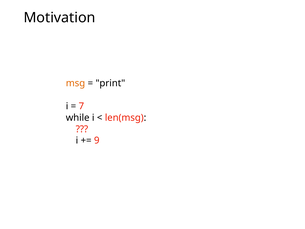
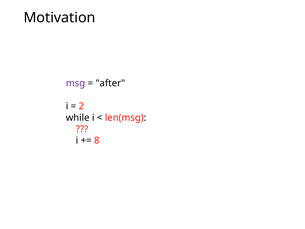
msg colour: orange -> purple
print: print -> after
7: 7 -> 2
9: 9 -> 8
